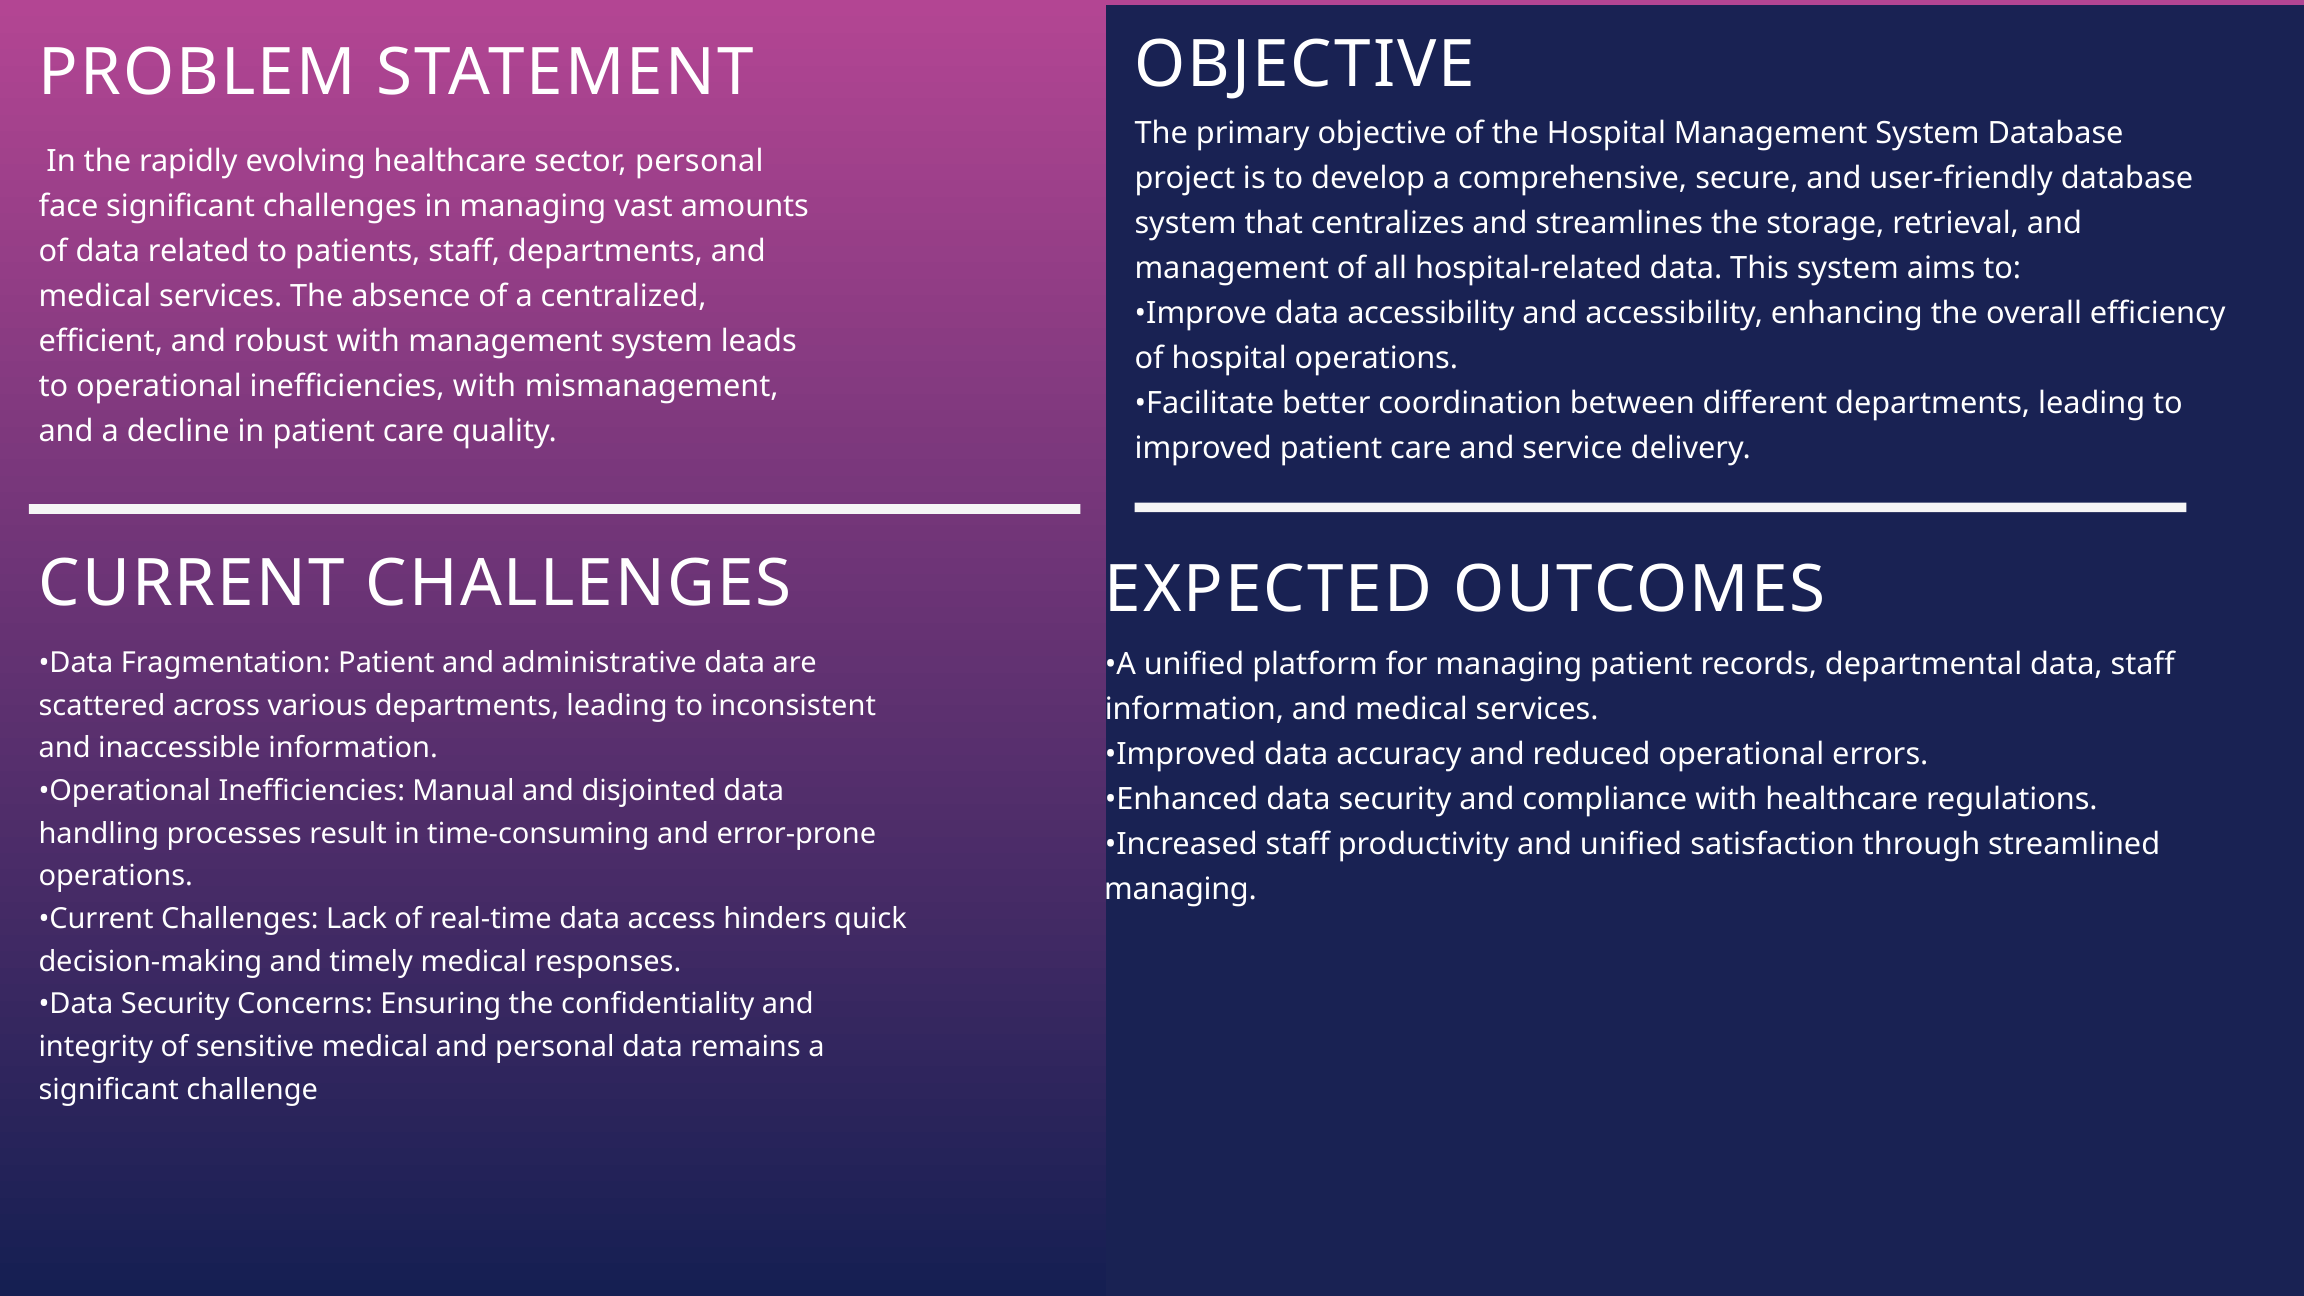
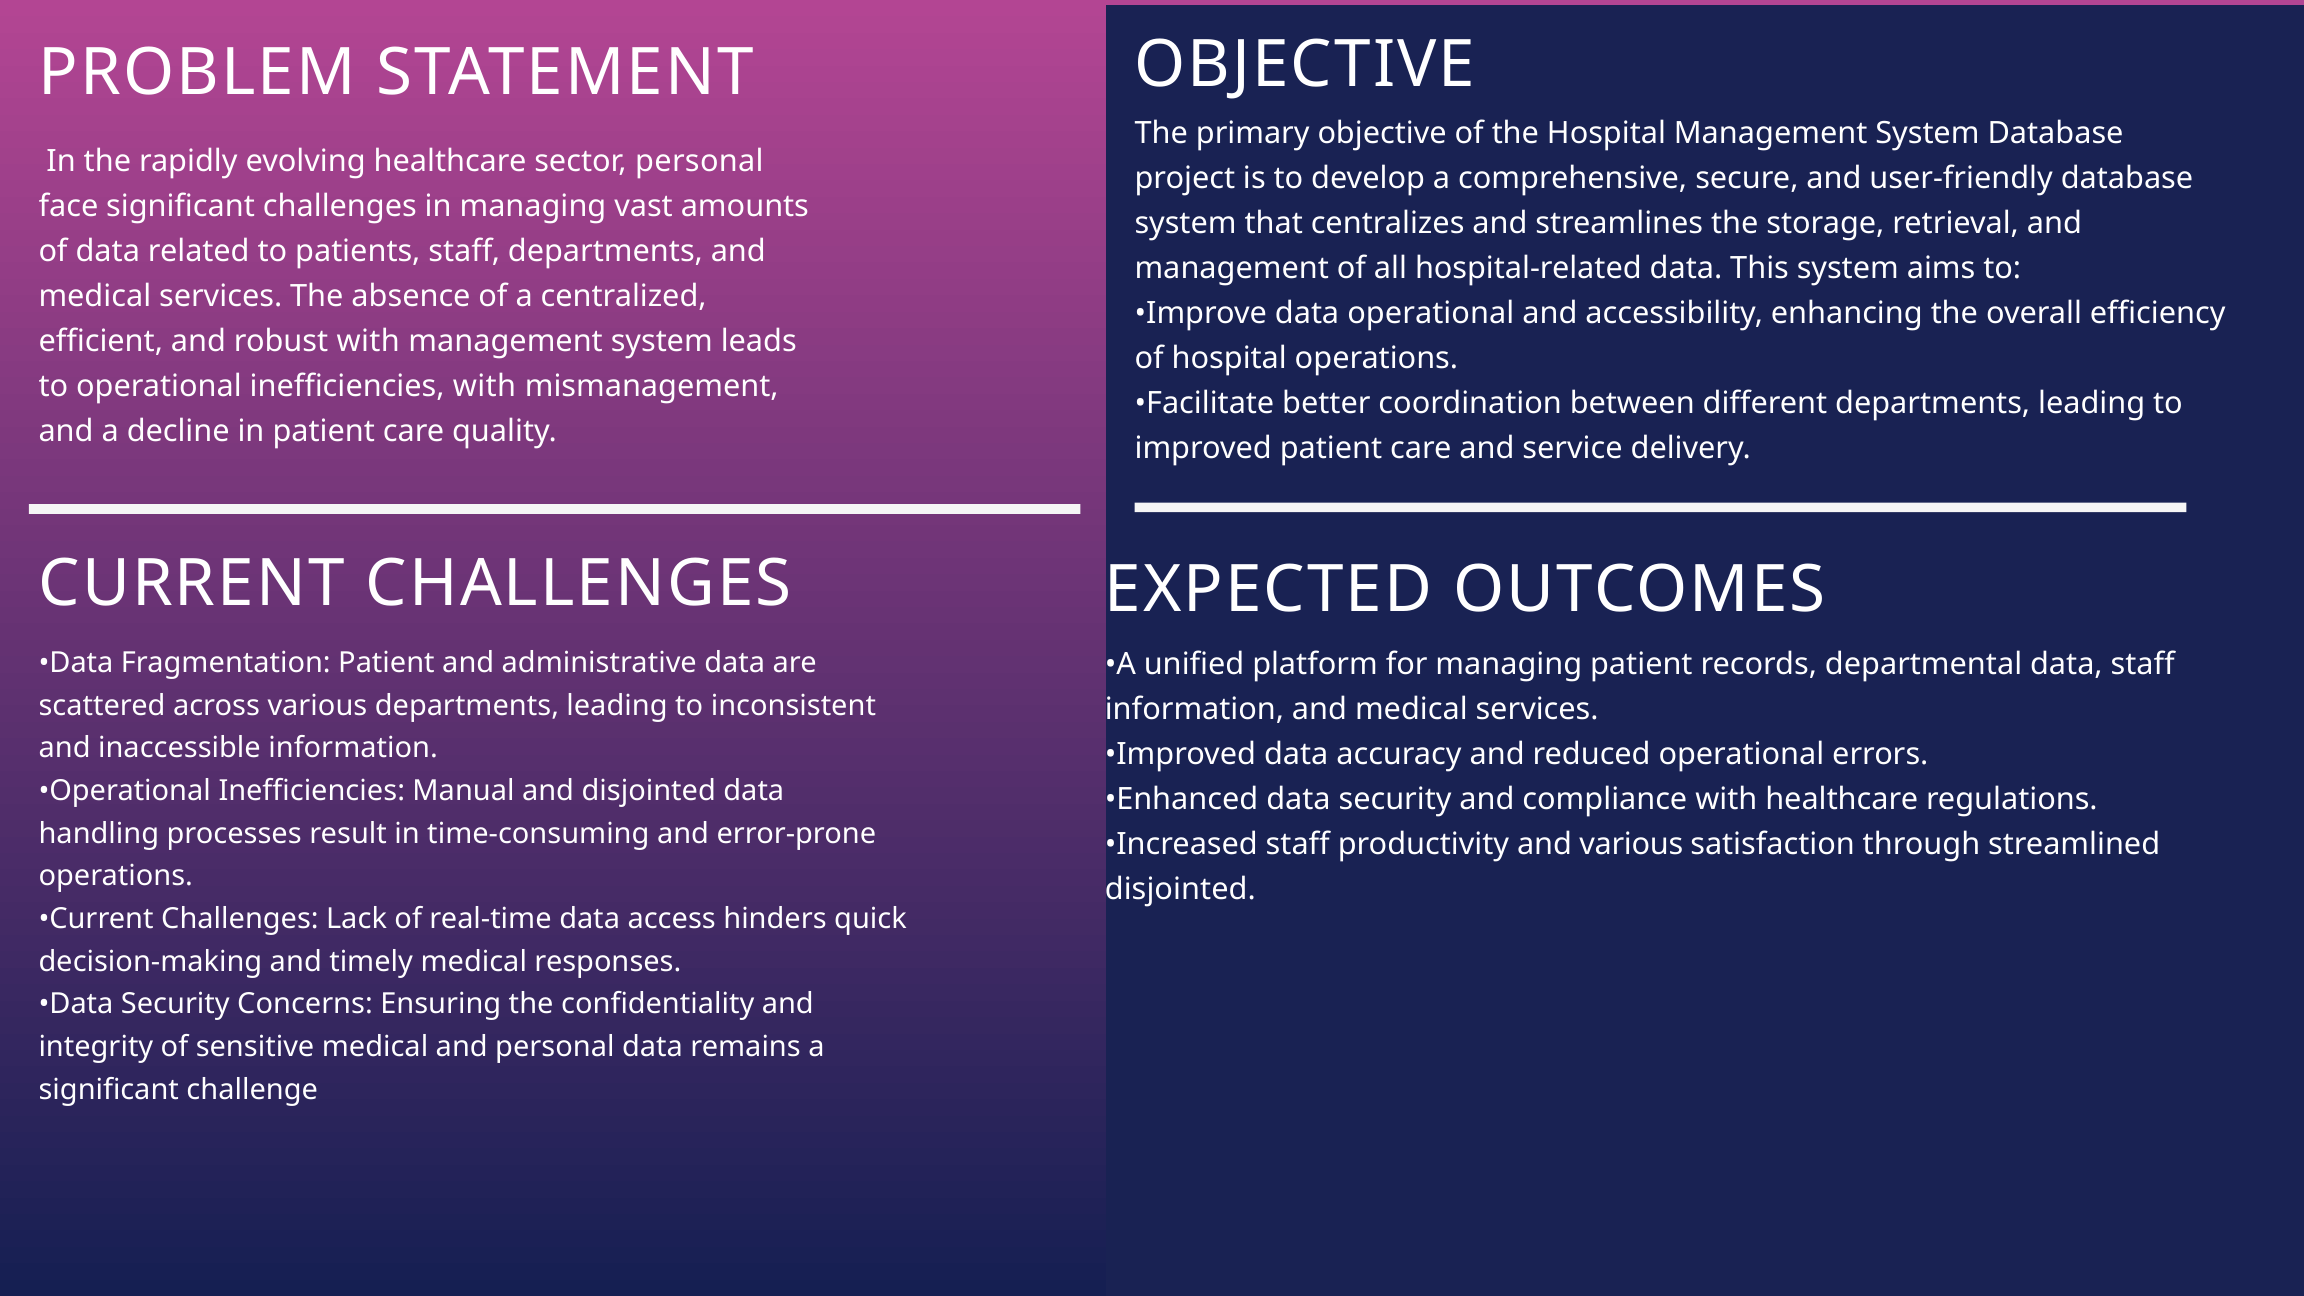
data accessibility: accessibility -> operational
and unified: unified -> various
managing at (1181, 889): managing -> disjointed
